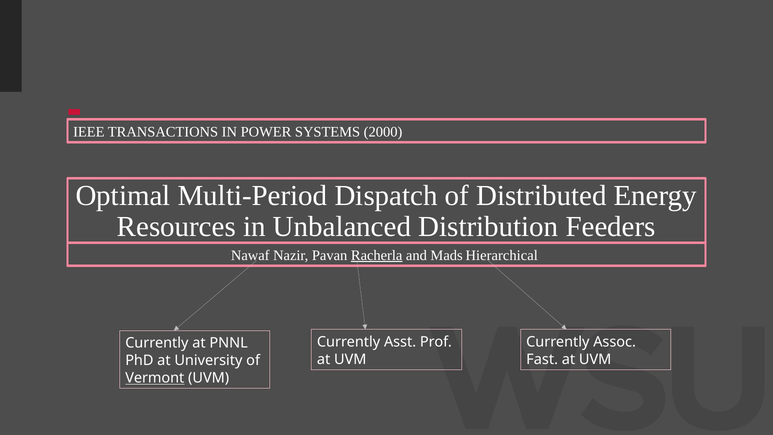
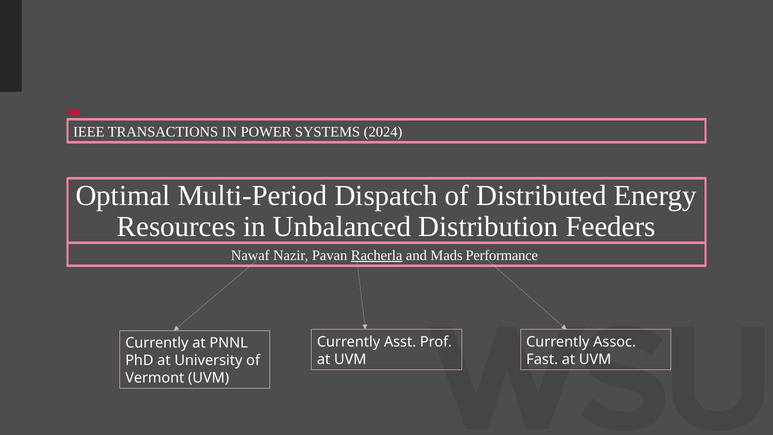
2000: 2000 -> 2024
Hierarchical: Hierarchical -> Performance
Vermont underline: present -> none
